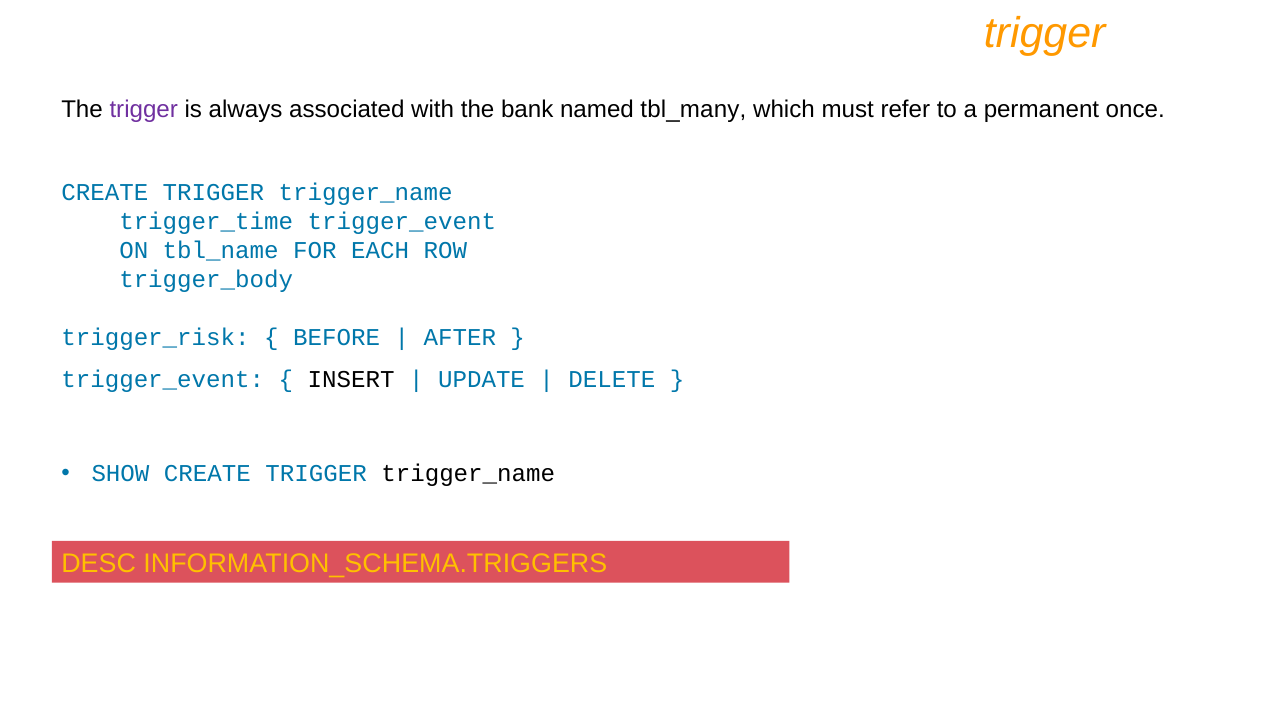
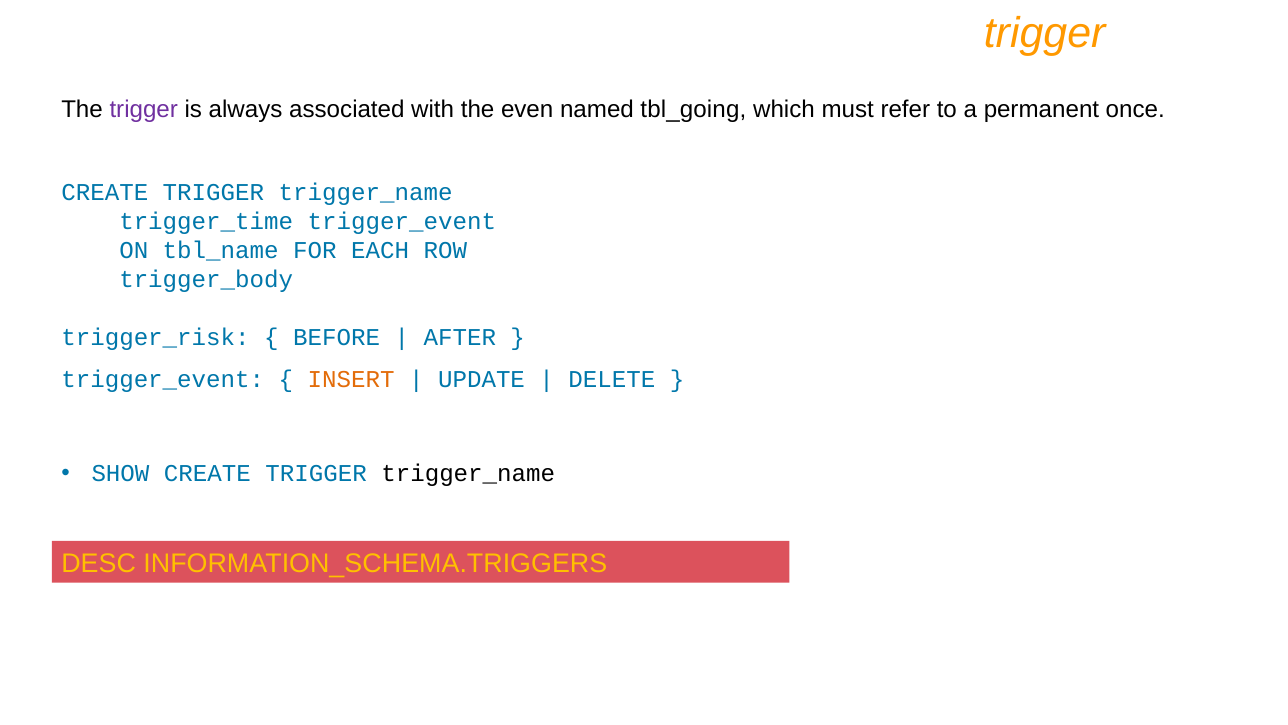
bank: bank -> even
tbl_many: tbl_many -> tbl_going
INSERT colour: black -> orange
